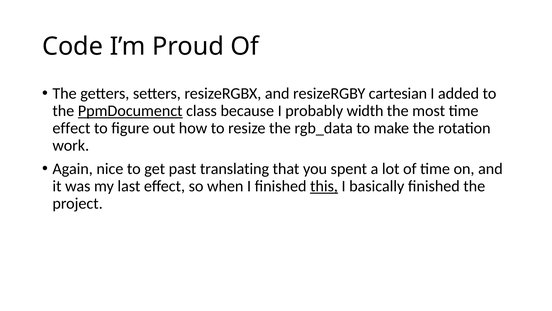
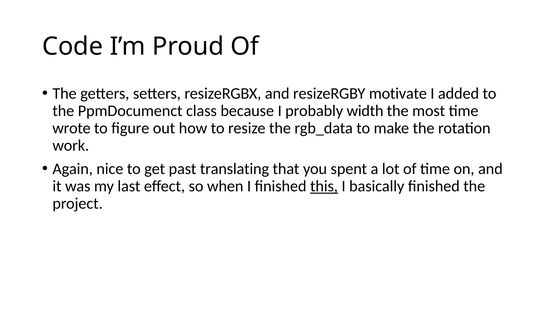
cartesian: cartesian -> motivate
PpmDocumenct underline: present -> none
effect at (71, 128): effect -> wrote
